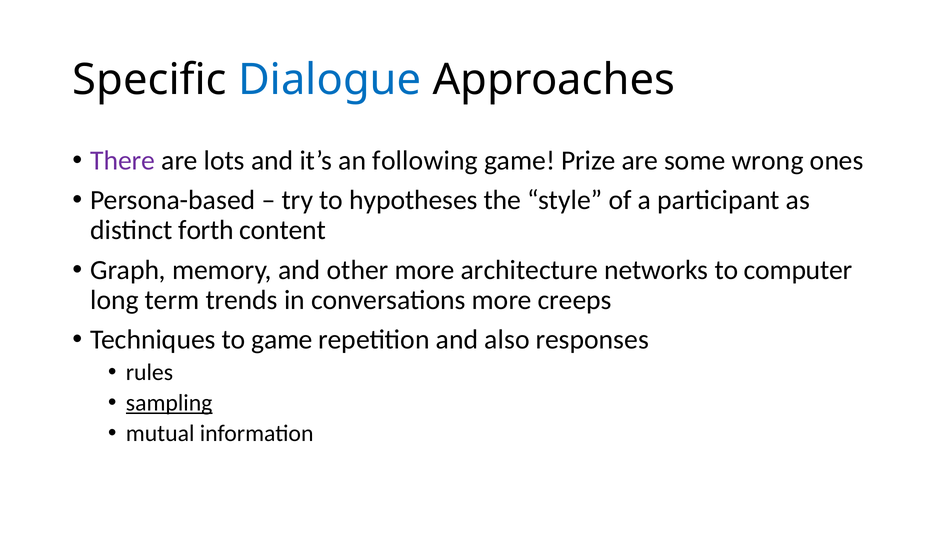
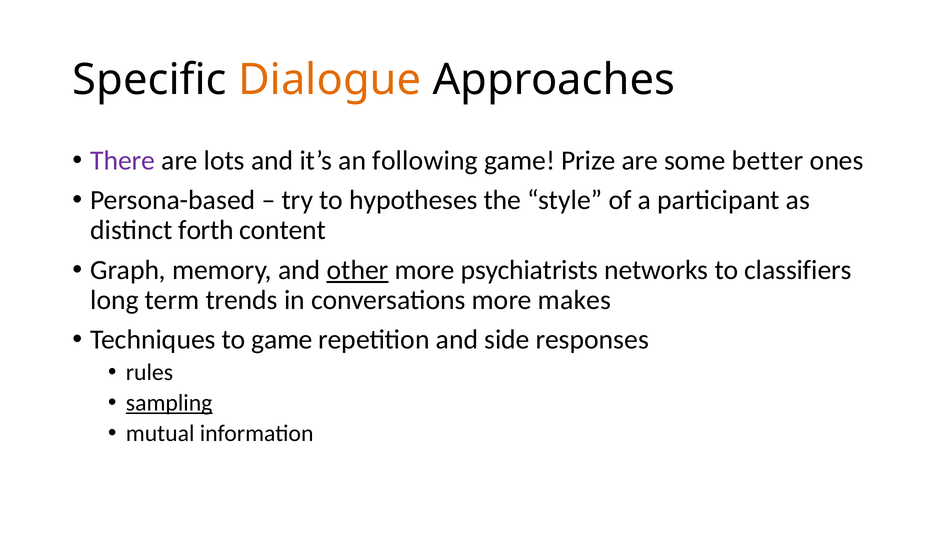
Dialogue colour: blue -> orange
wrong: wrong -> better
other underline: none -> present
architecture: architecture -> psychiatrists
computer: computer -> classifiers
creeps: creeps -> makes
also: also -> side
